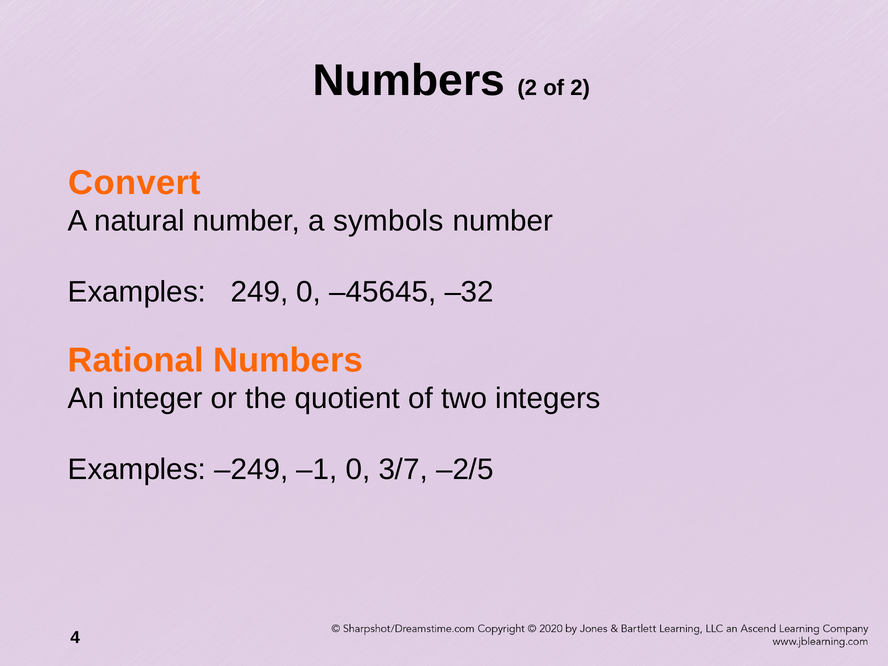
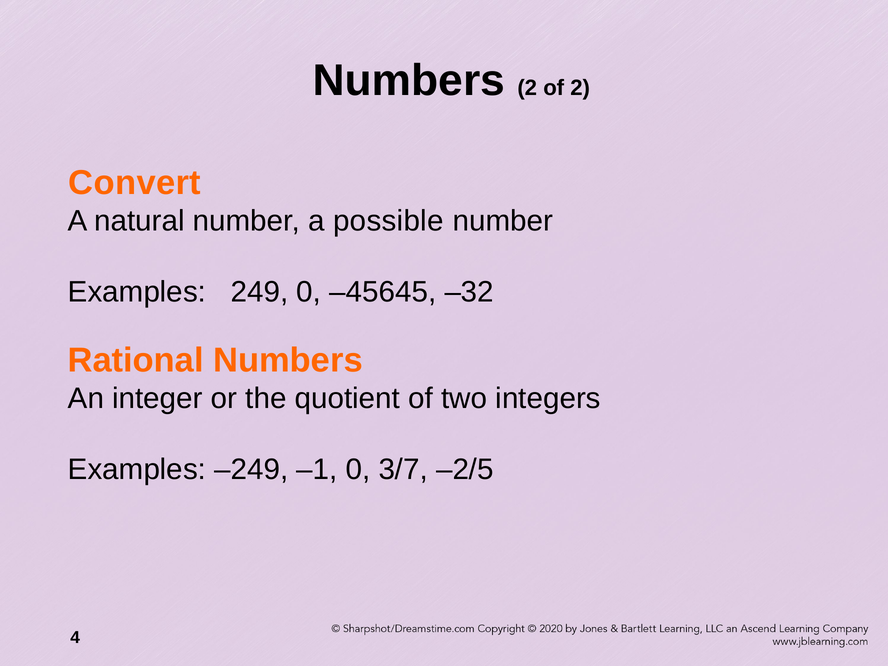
symbols: symbols -> possible
